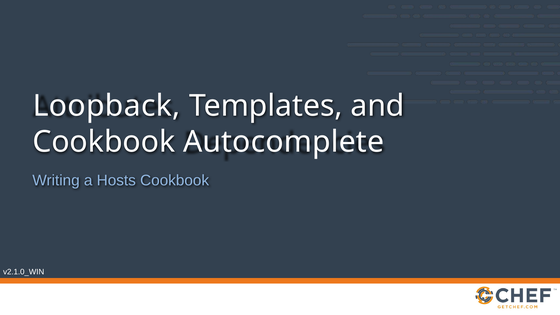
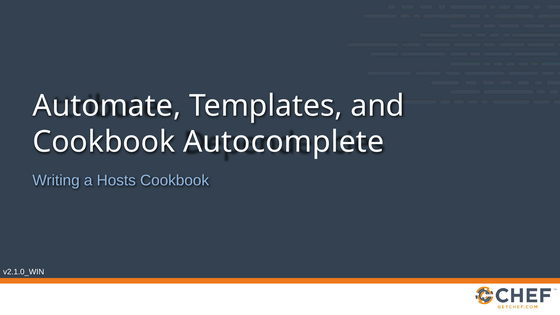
Loopback: Loopback -> Automate
